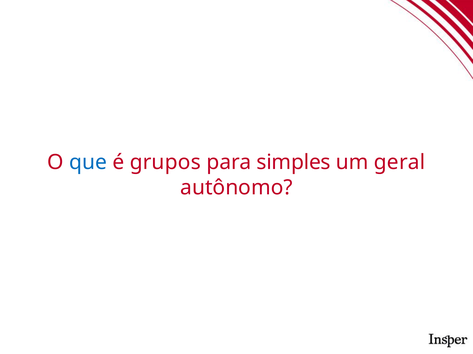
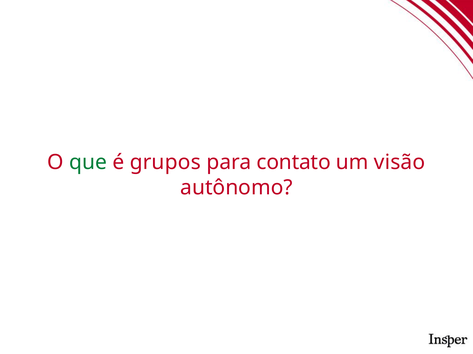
que colour: blue -> green
simples: simples -> contato
geral: geral -> visão
